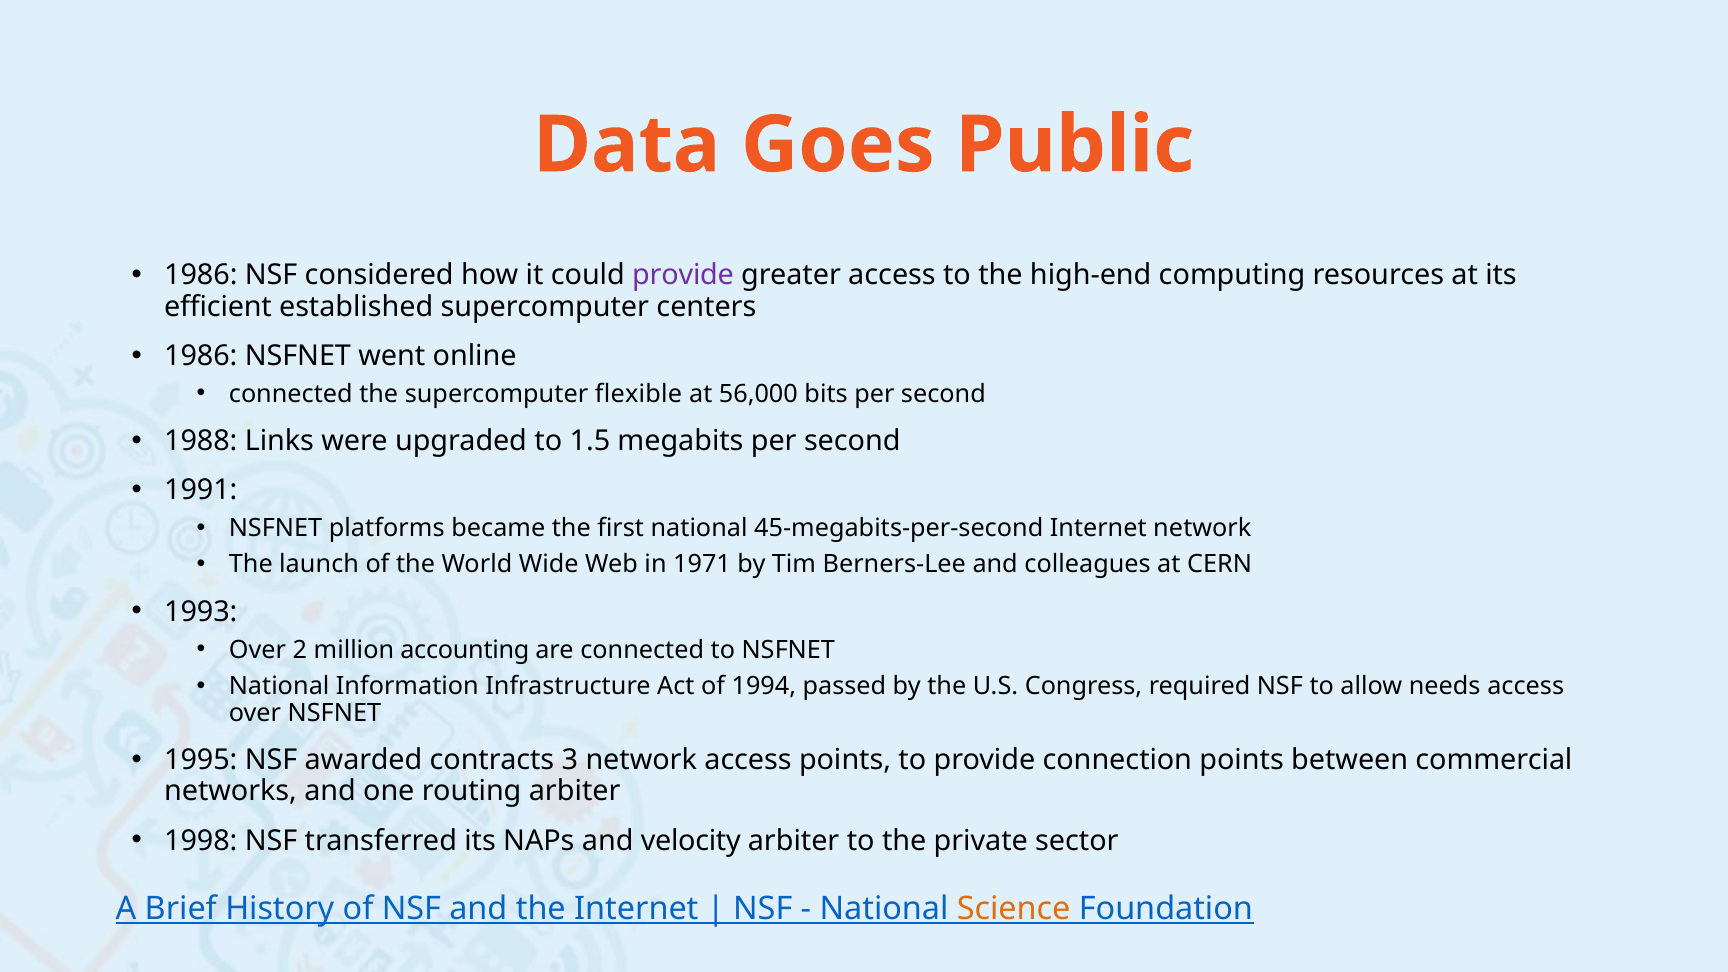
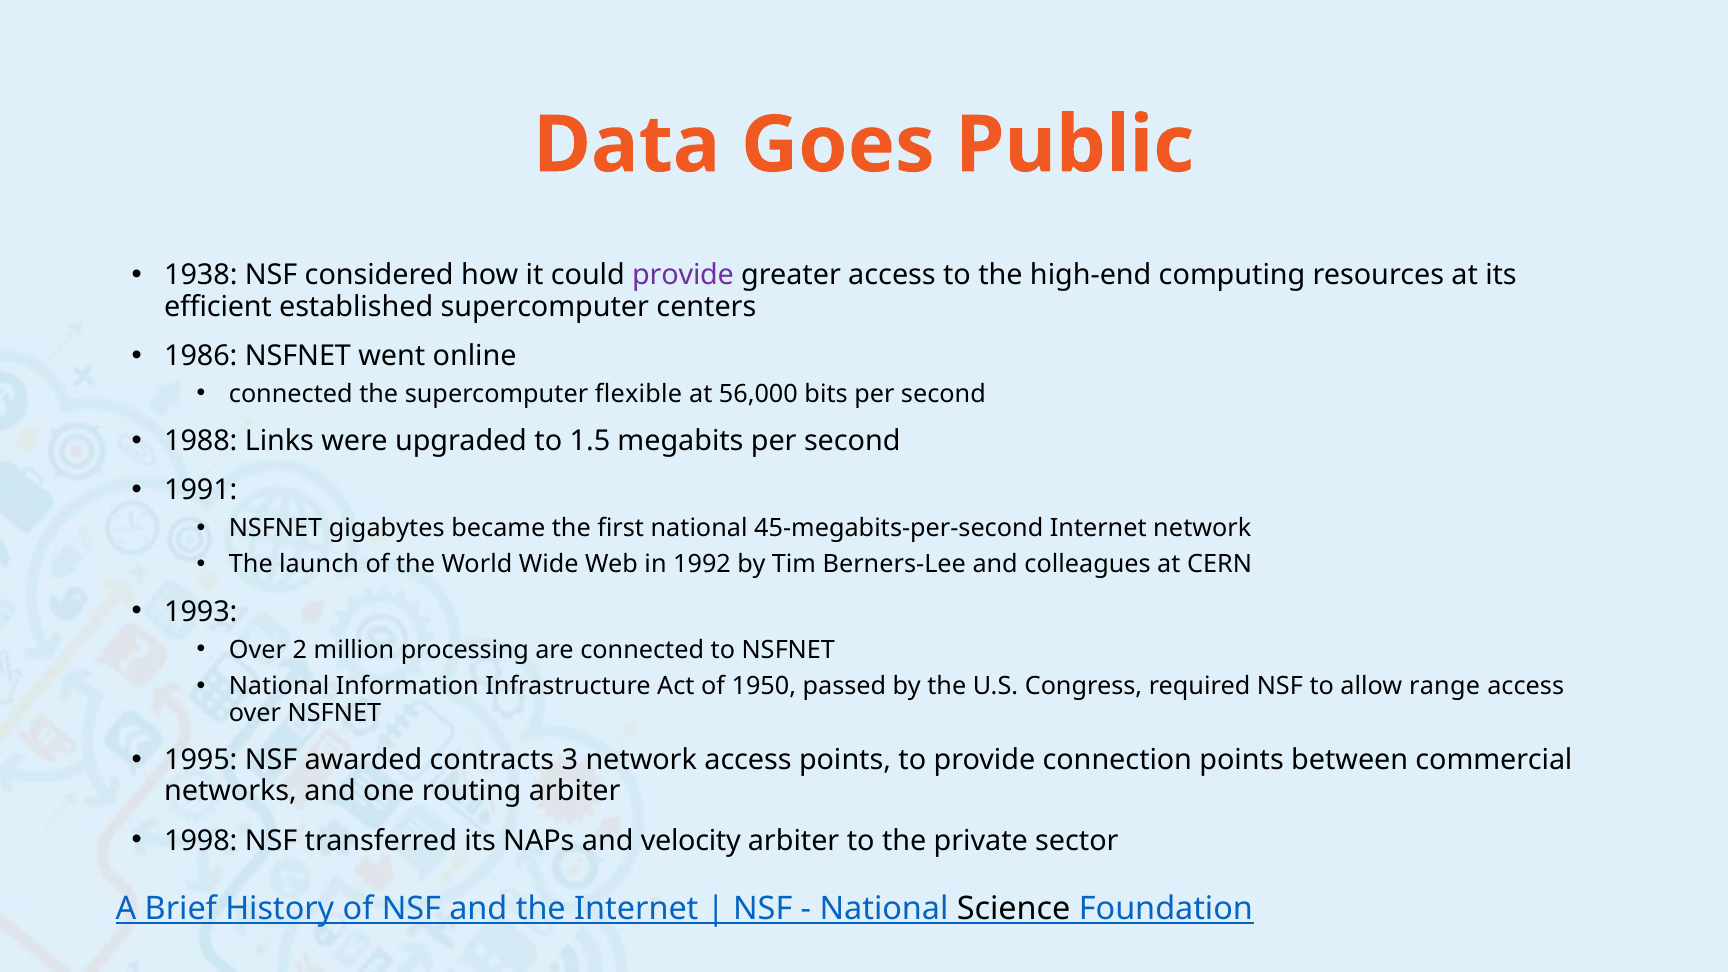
1986 at (201, 275): 1986 -> 1938
platforms: platforms -> gigabytes
1971: 1971 -> 1992
accounting: accounting -> processing
1994: 1994 -> 1950
needs: needs -> range
Science colour: orange -> black
